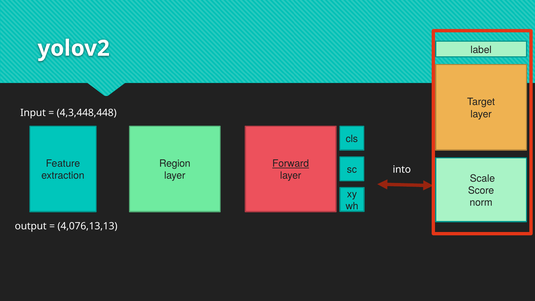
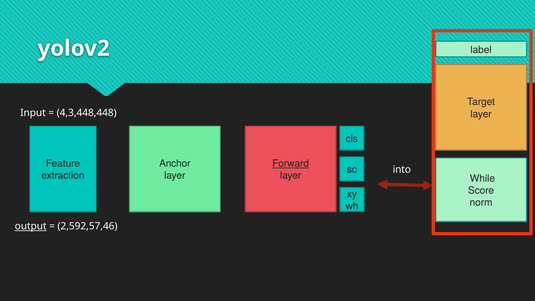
Region: Region -> Anchor
Scale: Scale -> While
output underline: none -> present
4,076,13,13: 4,076,13,13 -> 2,592,57,46
